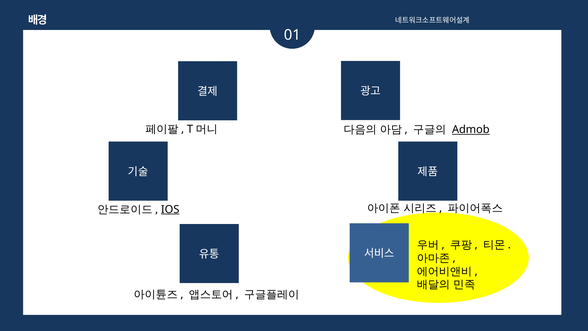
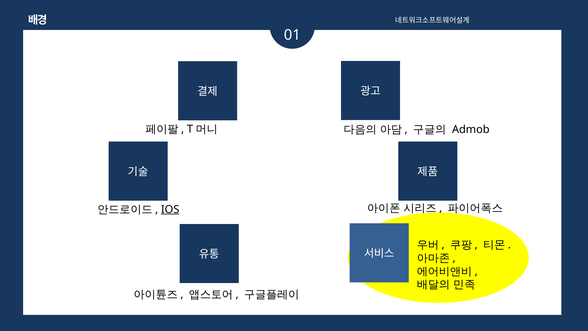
Admob underline: present -> none
